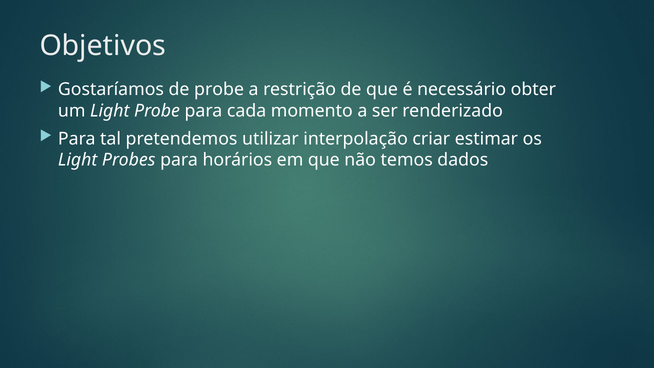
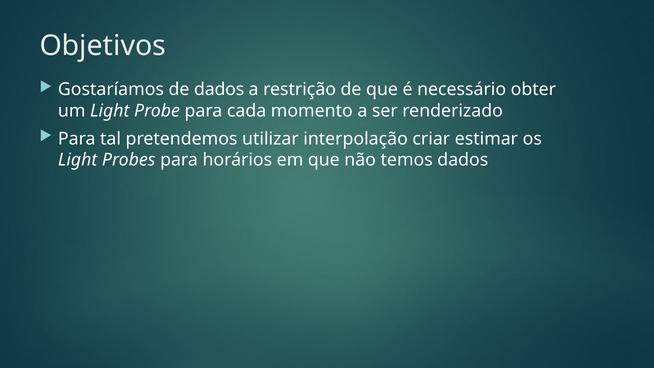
de probe: probe -> dados
